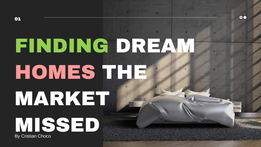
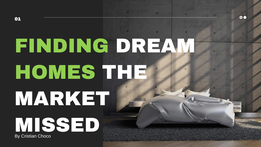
HOMES colour: pink -> light green
